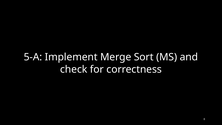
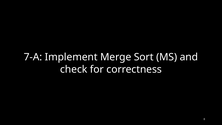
5-A: 5-A -> 7-A
